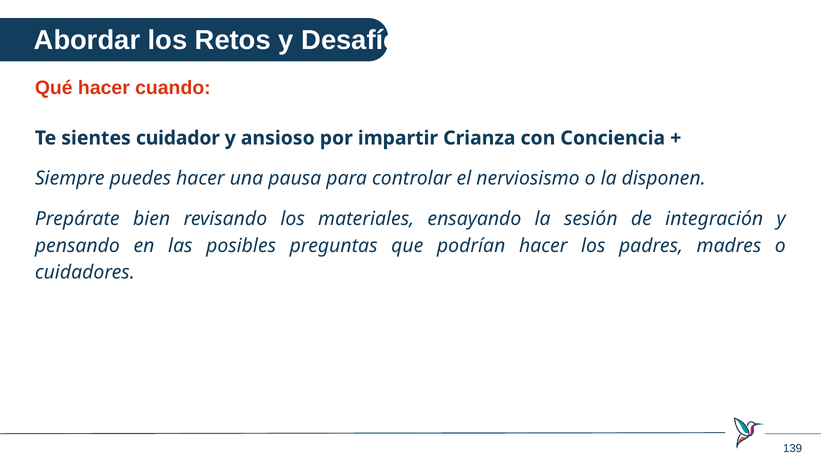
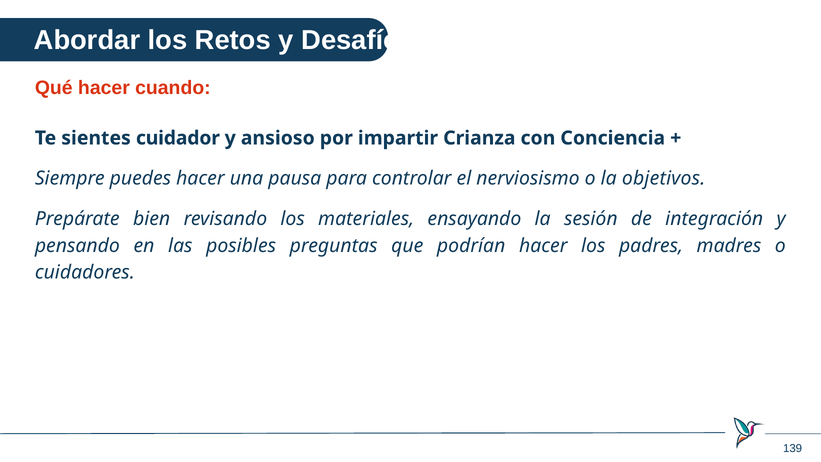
disponen: disponen -> objetivos
